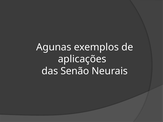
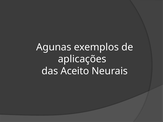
Senão: Senão -> Aceito
